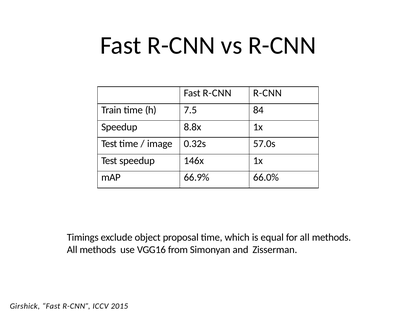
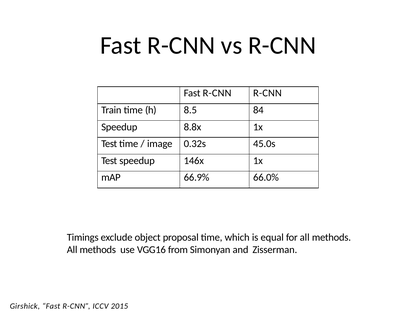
7.5: 7.5 -> 8.5
57.0s: 57.0s -> 45.0s
